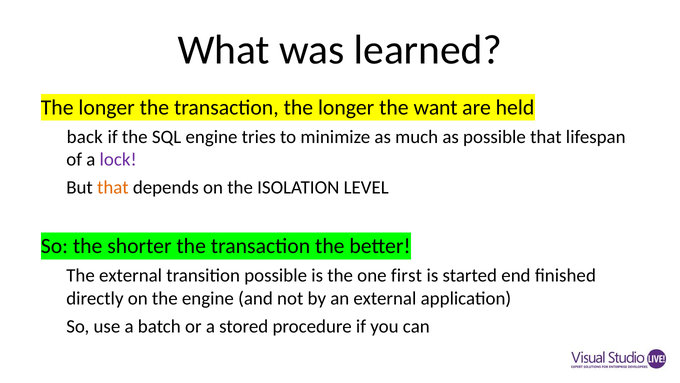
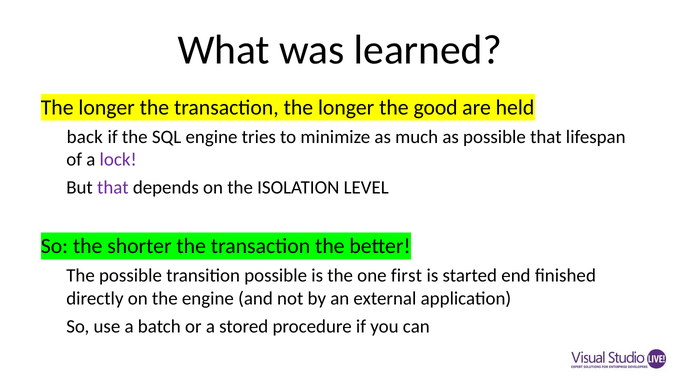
want: want -> good
that at (113, 187) colour: orange -> purple
The external: external -> possible
